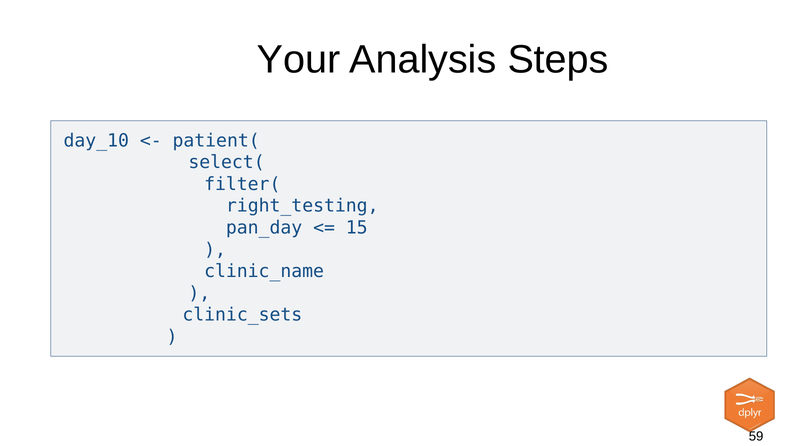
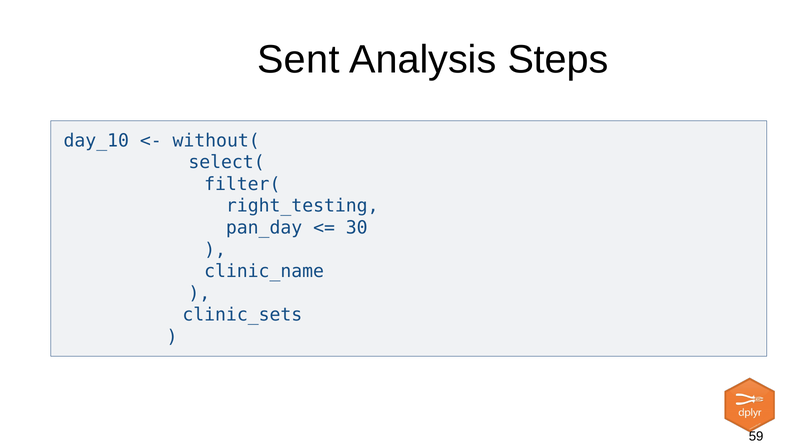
Your: Your -> Sent
patient(: patient( -> without(
15: 15 -> 30
